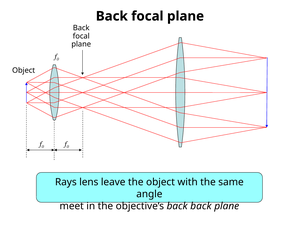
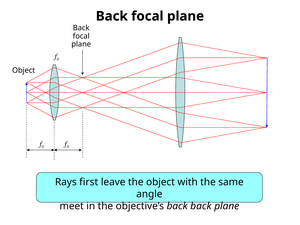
lens: lens -> first
